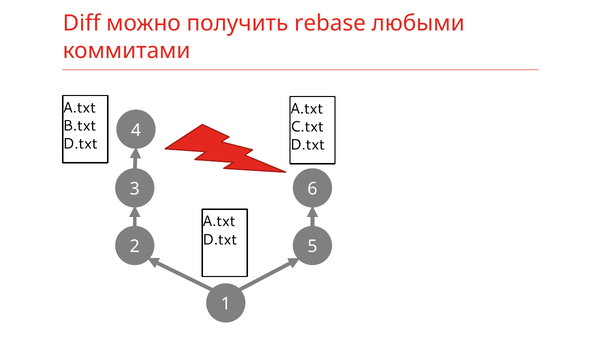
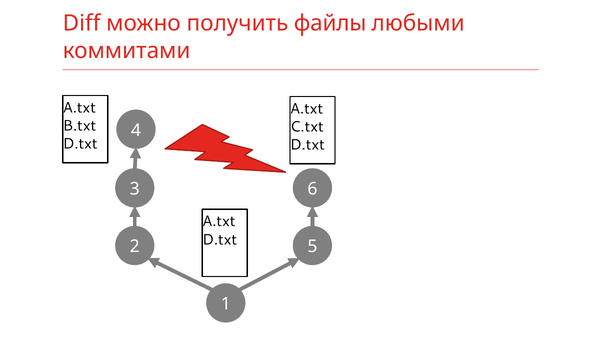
rebase: rebase -> файлы
